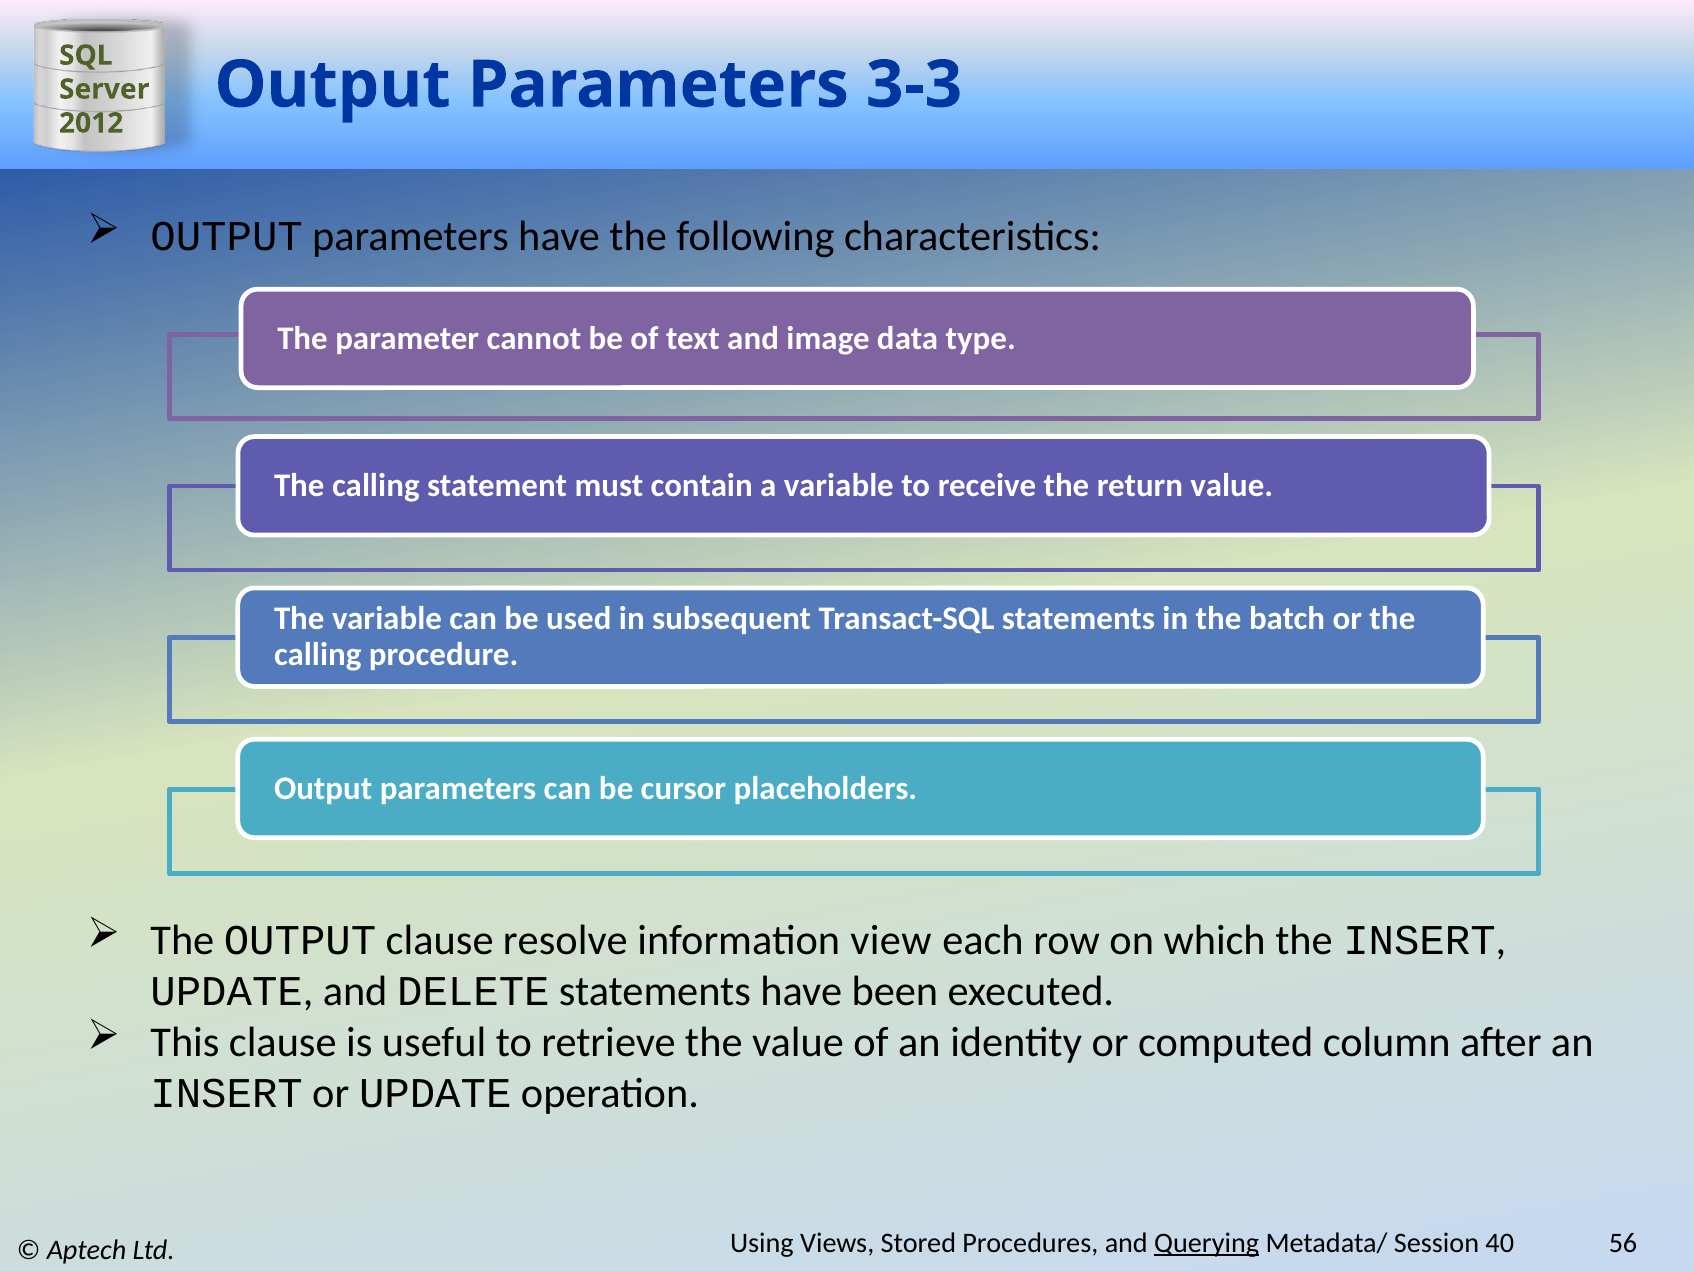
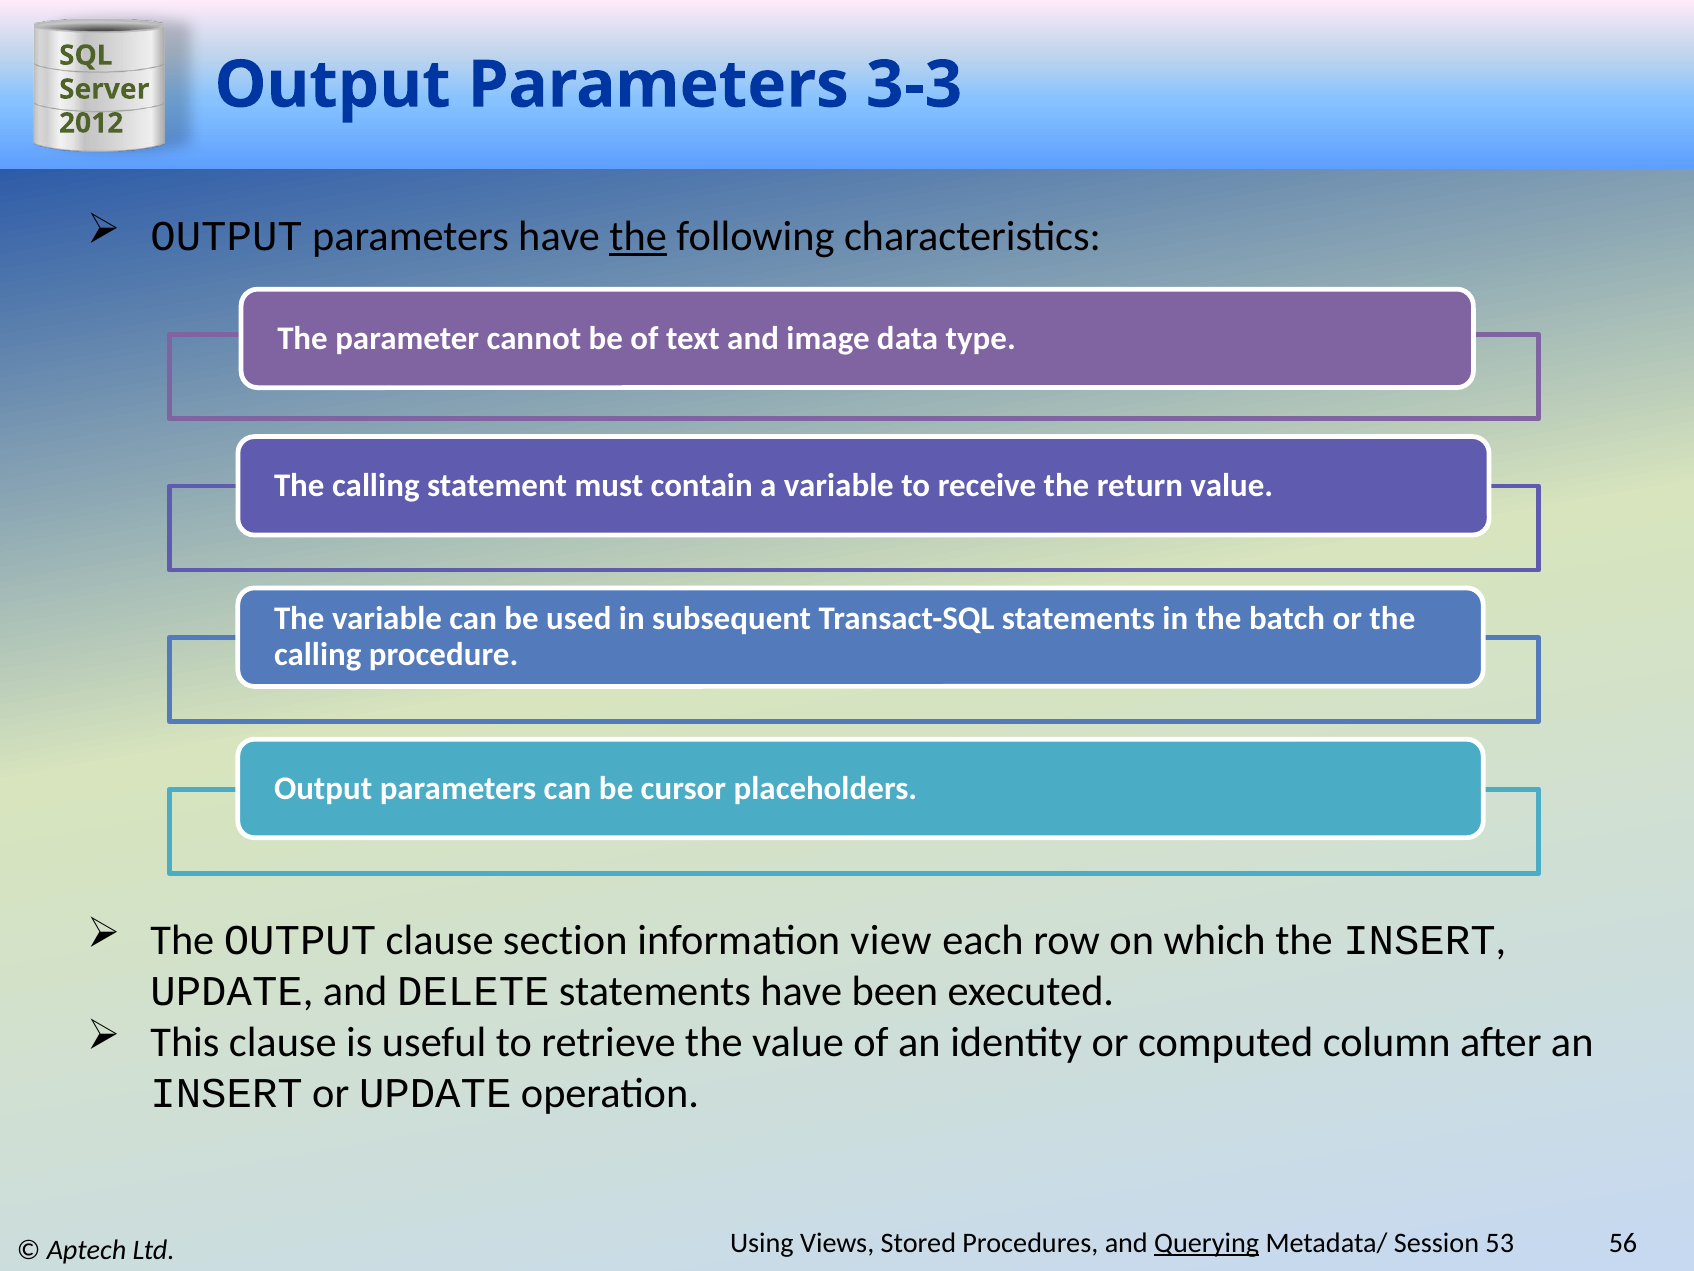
the at (638, 236) underline: none -> present
resolve: resolve -> section
40: 40 -> 53
